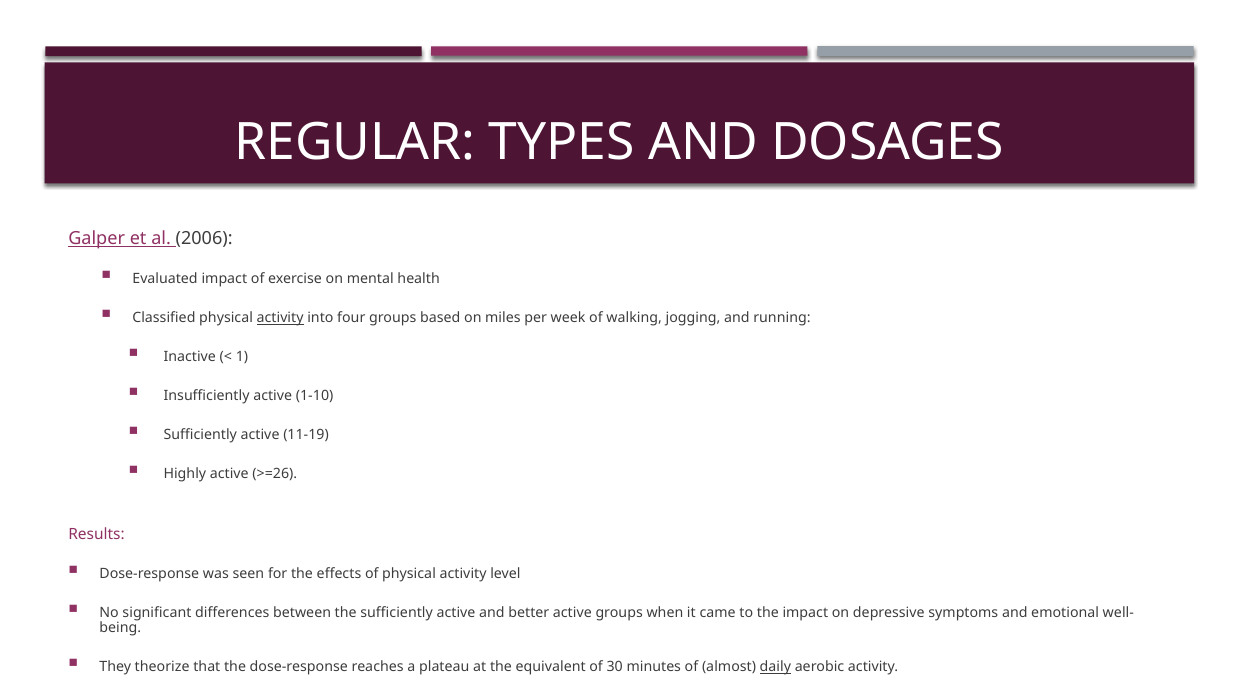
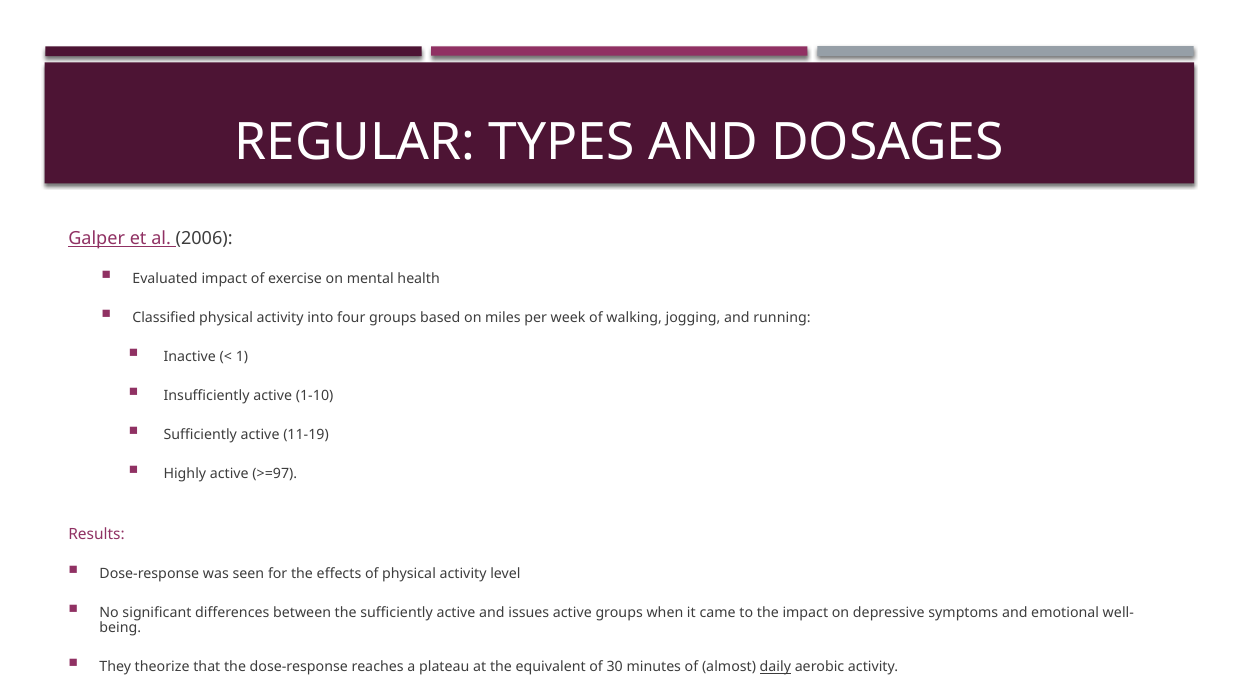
activity at (280, 318) underline: present -> none
>=26: >=26 -> >=97
better: better -> issues
